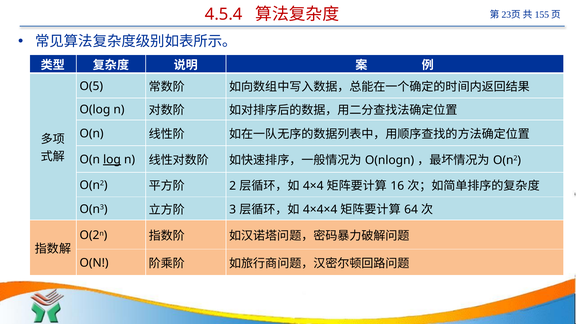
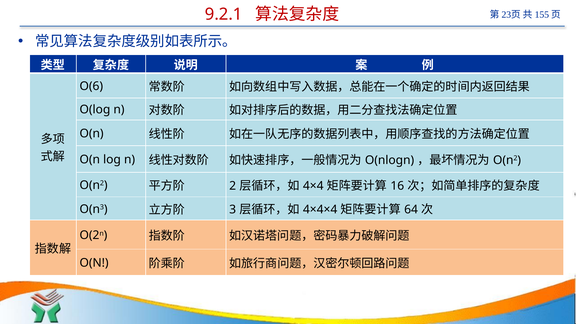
4.5.4: 4.5.4 -> 9.2.1
Ο(5: Ο(5 -> Ο(6
log underline: present -> none
